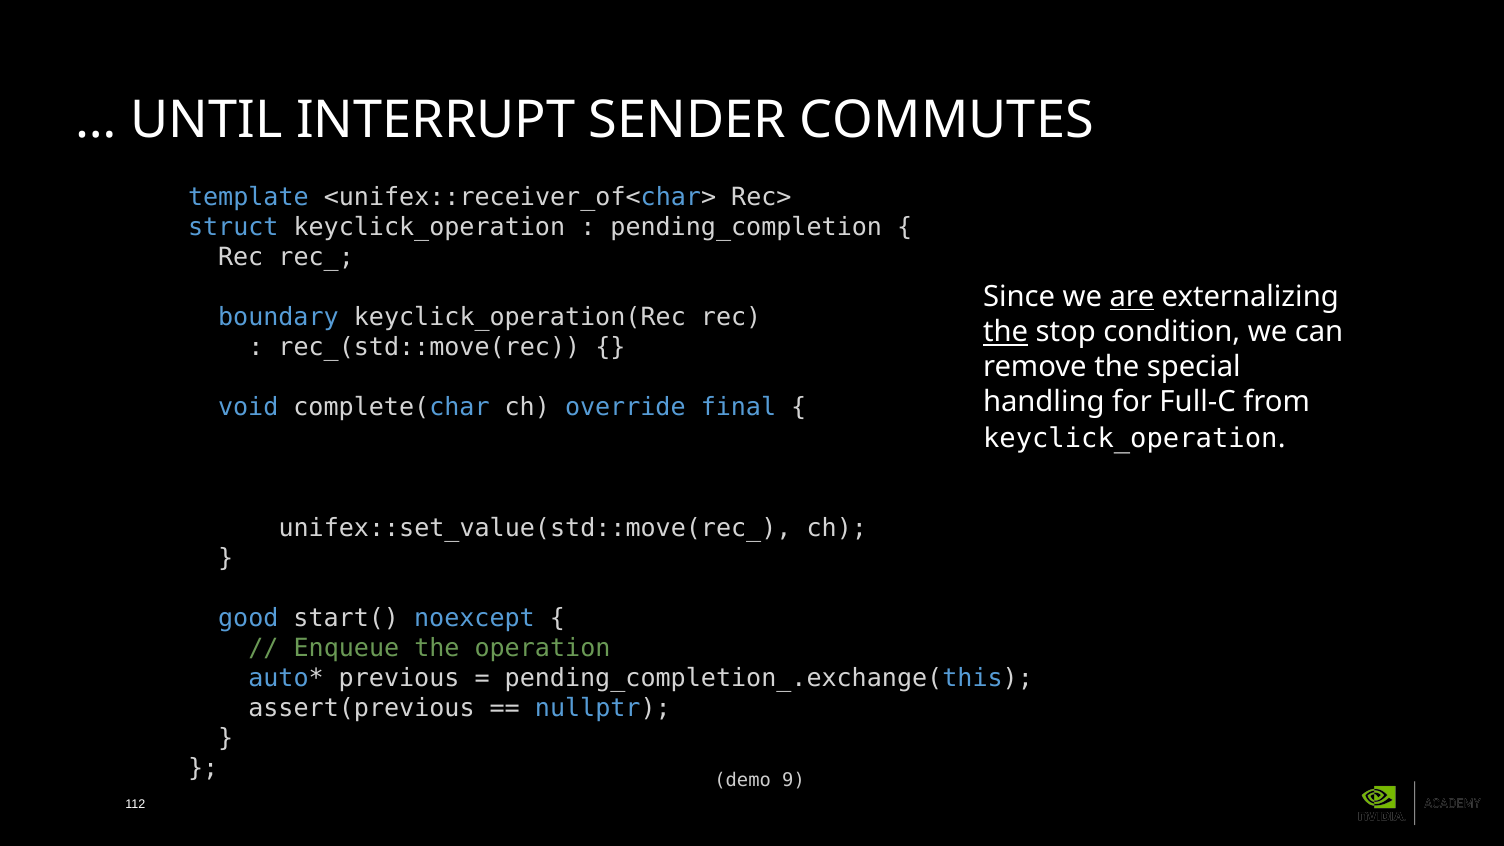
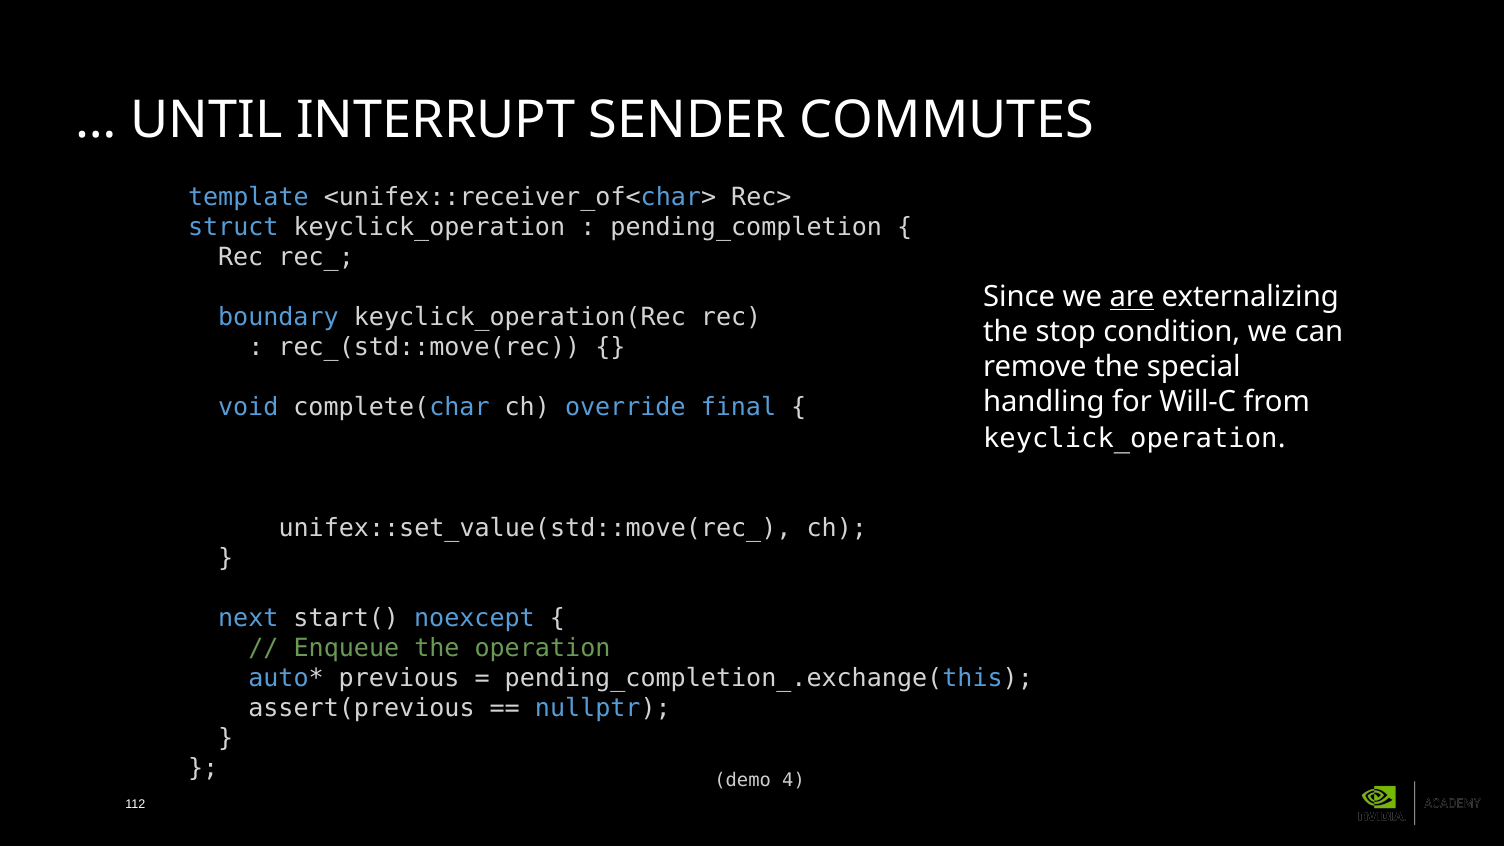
the at (1006, 332) underline: present -> none
Full-C: Full-C -> Will-C
good: good -> next
9: 9 -> 4
